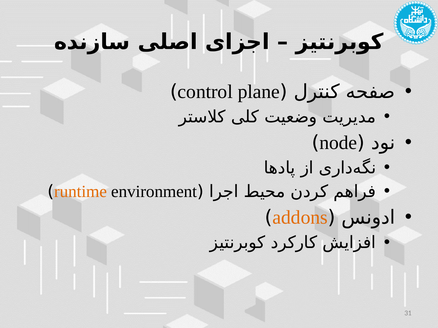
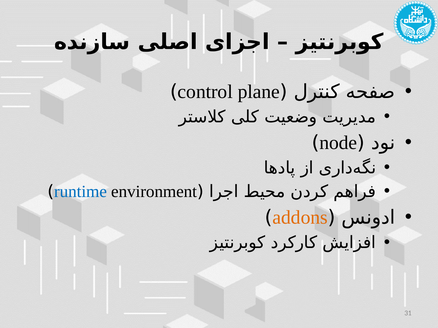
runtime colour: orange -> blue
